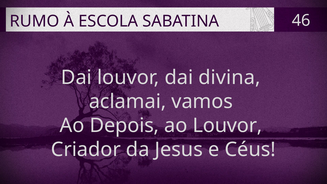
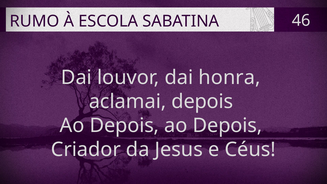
divina: divina -> honra
aclamai vamos: vamos -> depois
Louvor at (227, 126): Louvor -> Depois
